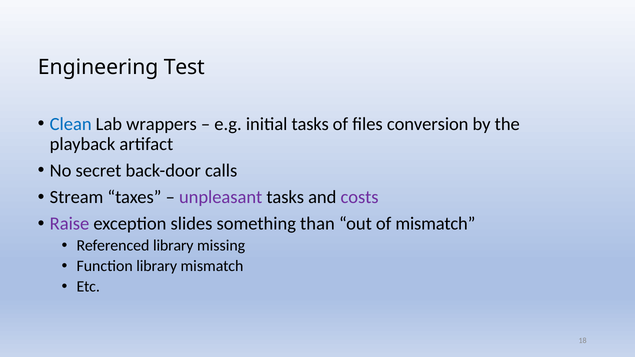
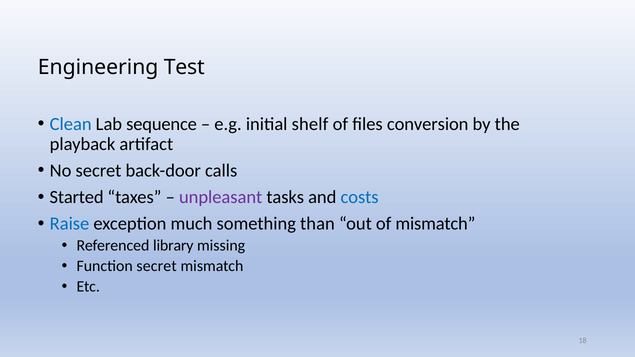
wrappers: wrappers -> sequence
initial tasks: tasks -> shelf
Stream: Stream -> Started
costs colour: purple -> blue
Raise colour: purple -> blue
slides: slides -> much
Function library: library -> secret
